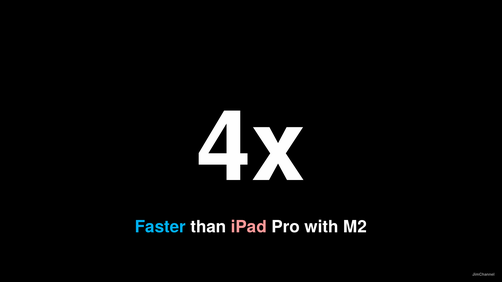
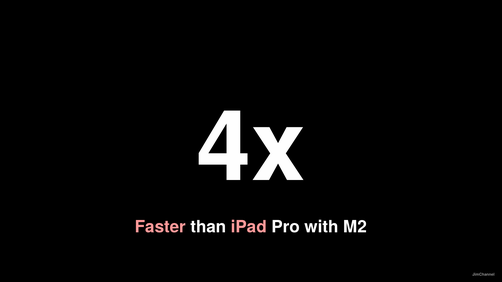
Faster colour: light blue -> pink
